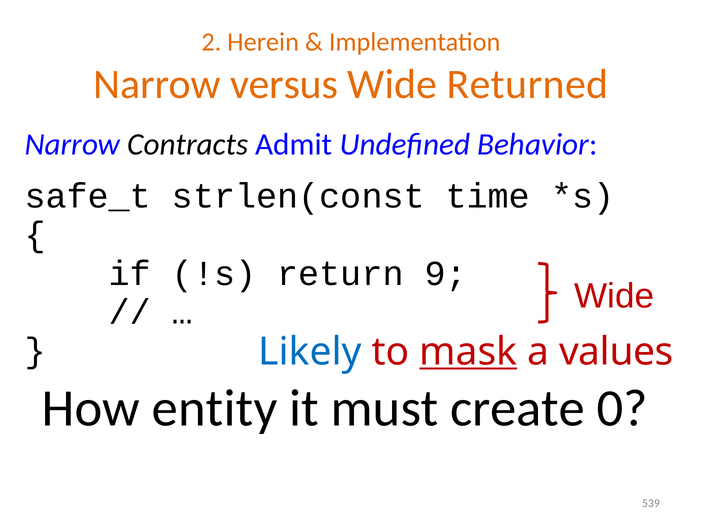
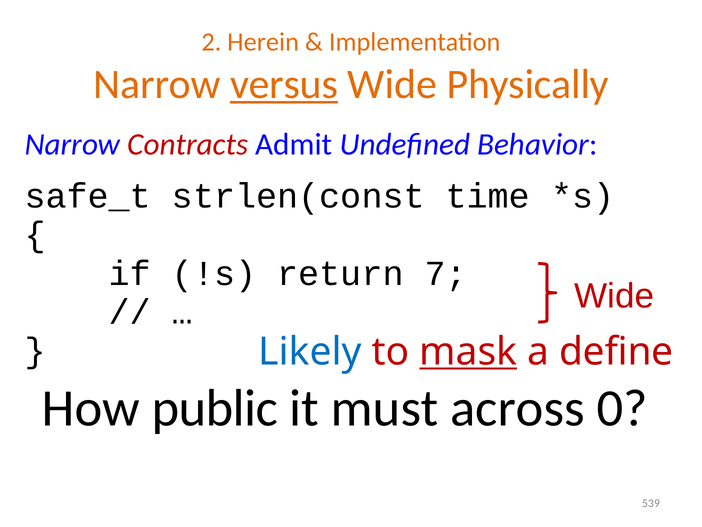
versus underline: none -> present
Returned: Returned -> Physically
Contracts colour: black -> red
9: 9 -> 7
values: values -> define
entity: entity -> public
create: create -> across
